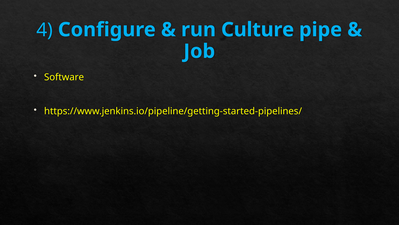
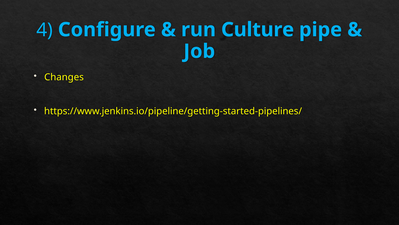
Software: Software -> Changes
